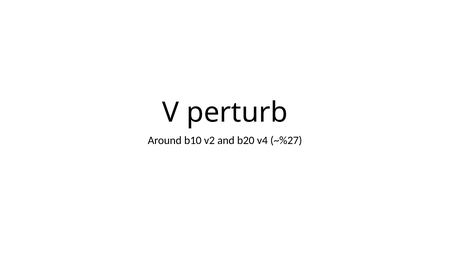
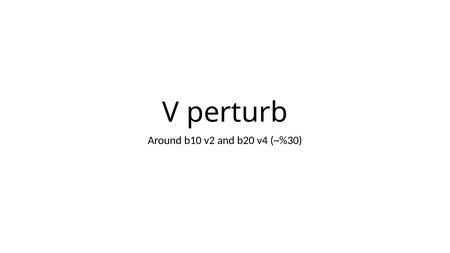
~%27: ~%27 -> ~%30
